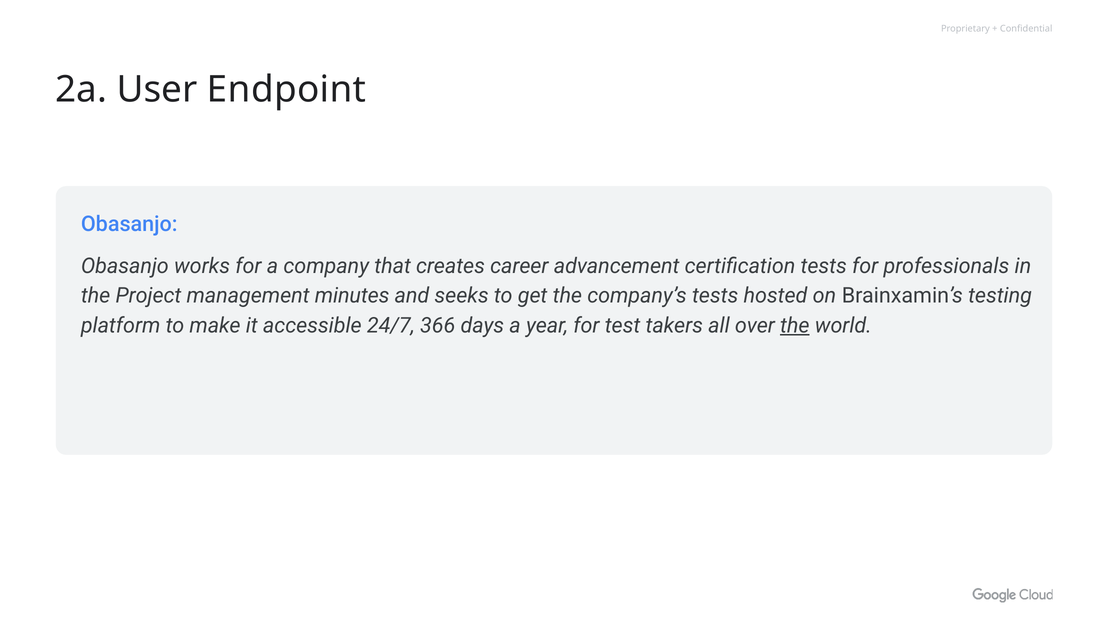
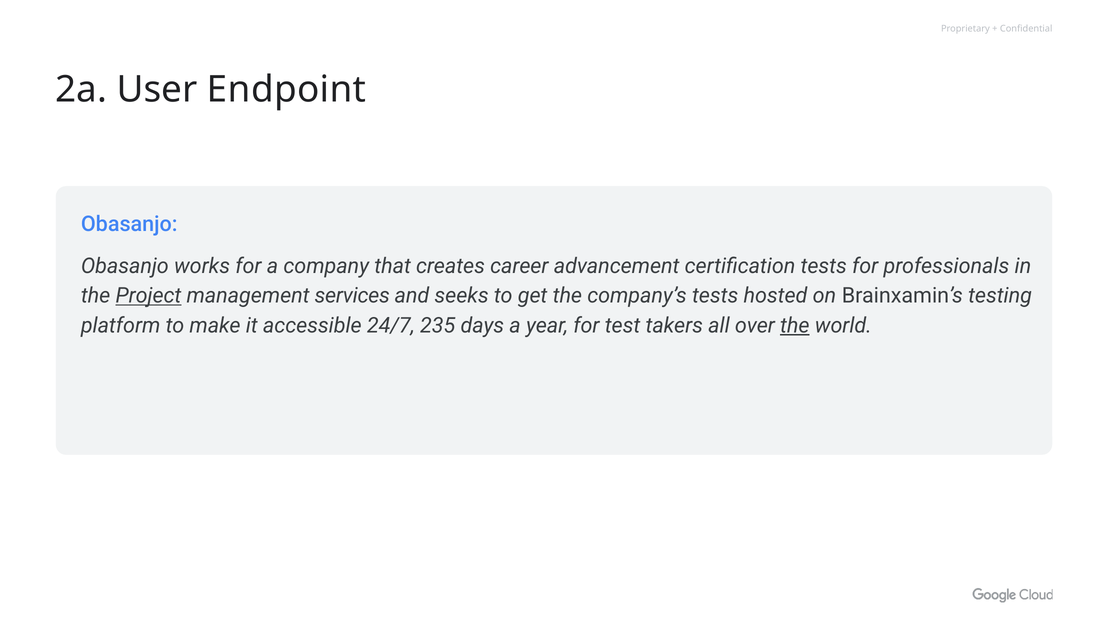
Project underline: none -> present
minutes: minutes -> services
366: 366 -> 235
